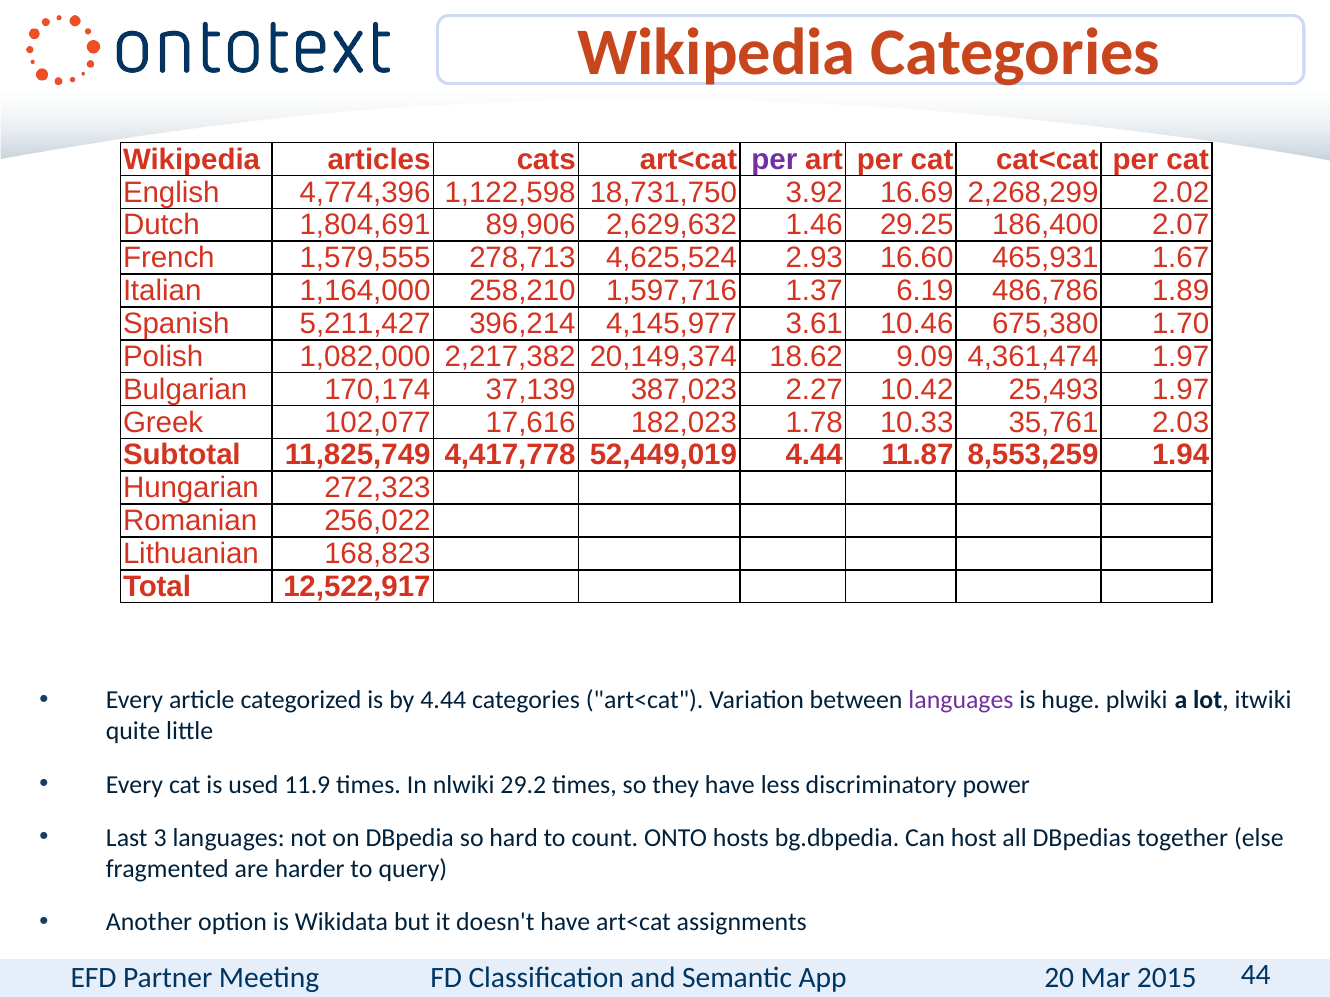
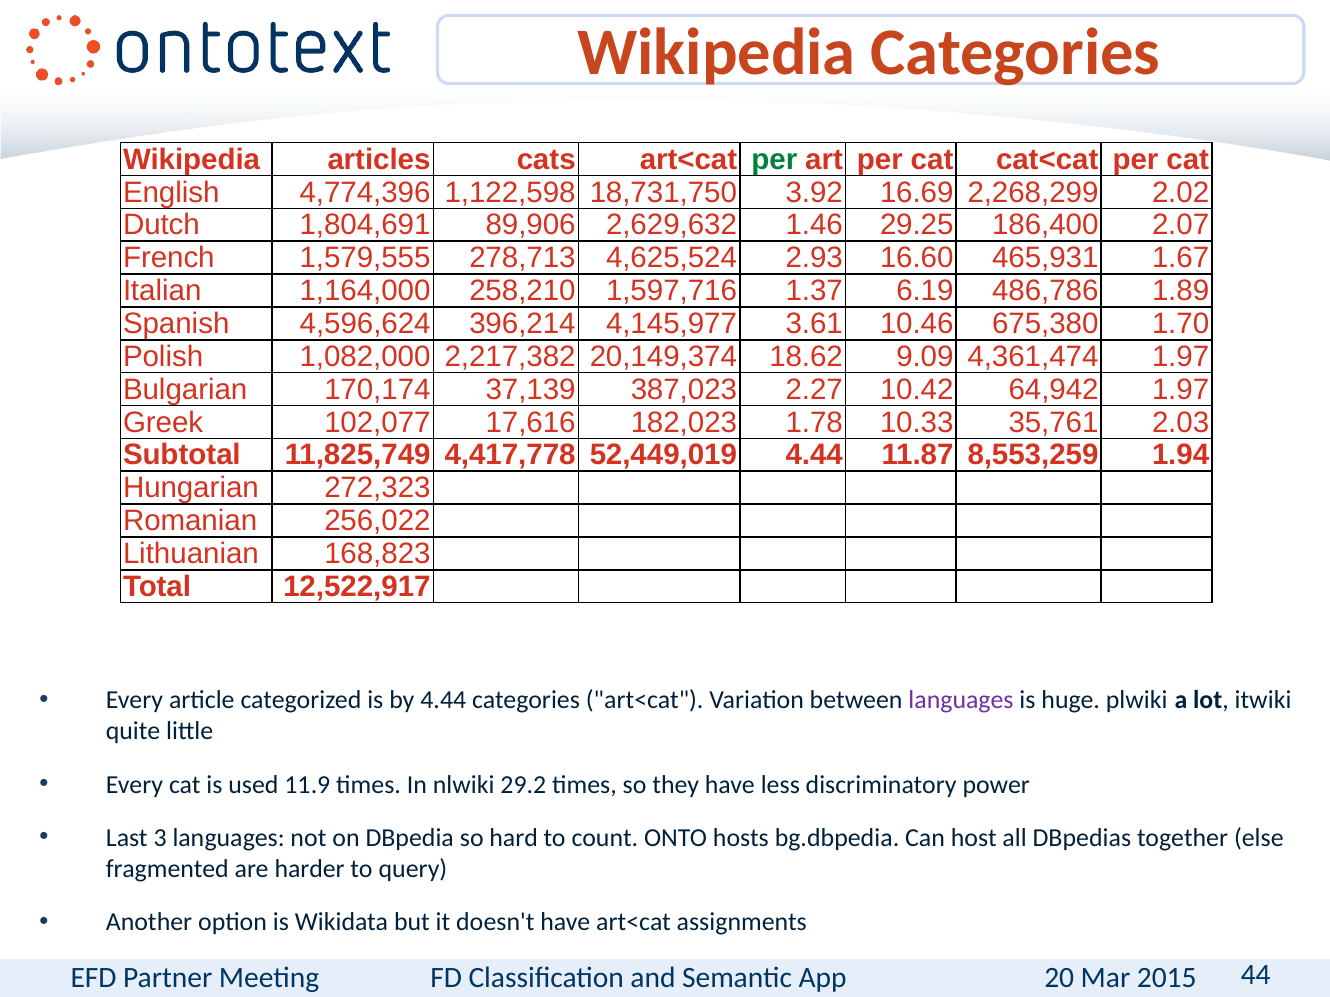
per at (774, 159) colour: purple -> green
5,211,427: 5,211,427 -> 4,596,624
25,493: 25,493 -> 64,942
